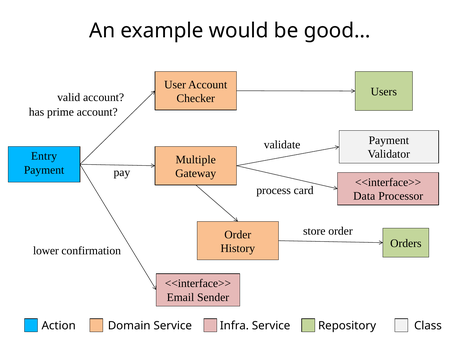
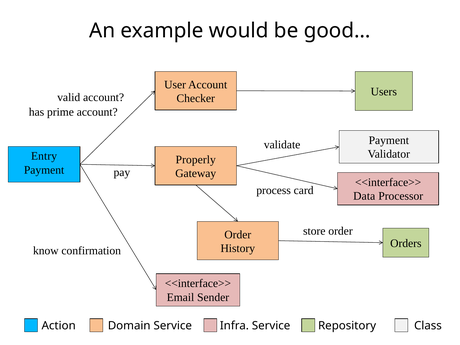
Multiple: Multiple -> Properly
lower: lower -> know
